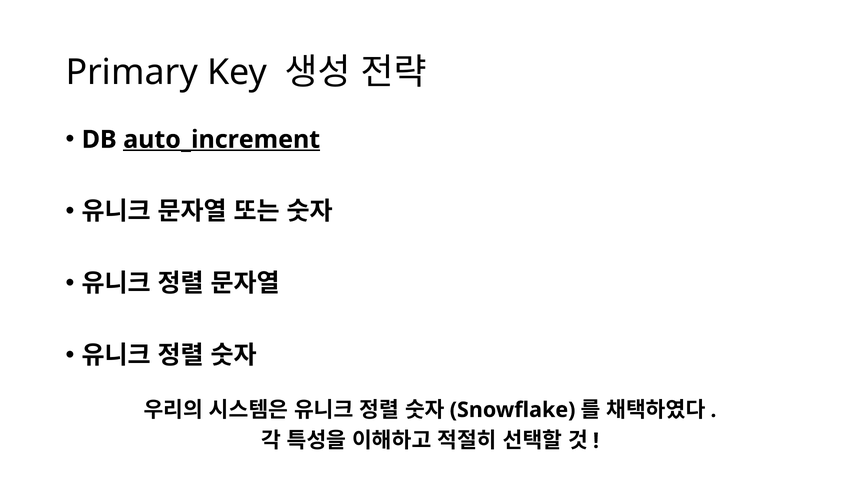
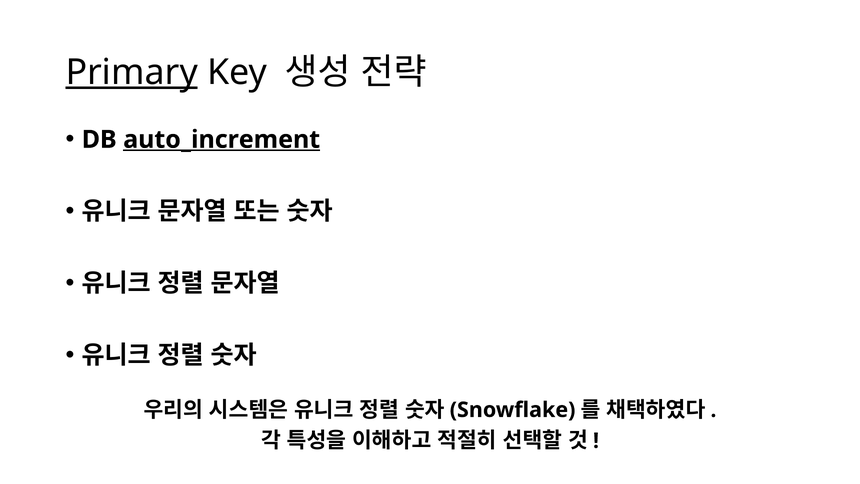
Primary underline: none -> present
